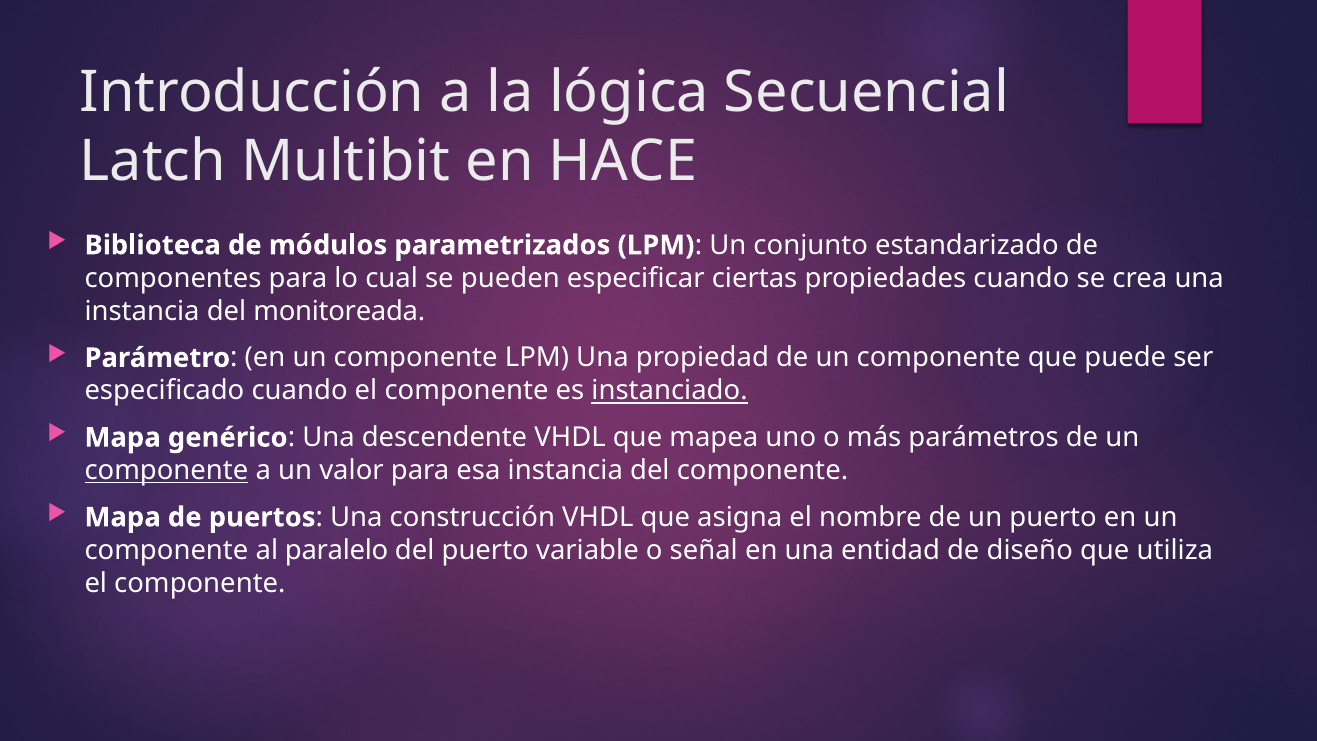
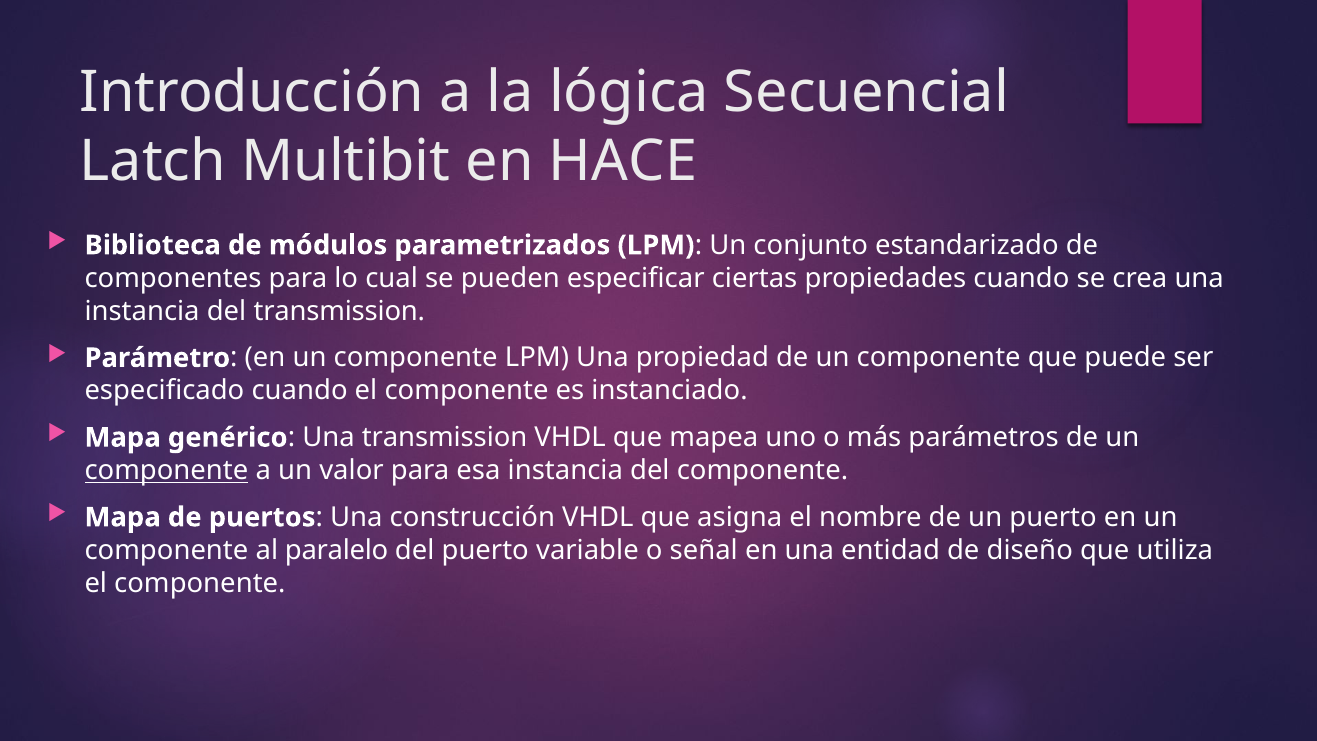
del monitoreada: monitoreada -> transmission
instanciado underline: present -> none
Una descendente: descendente -> transmission
